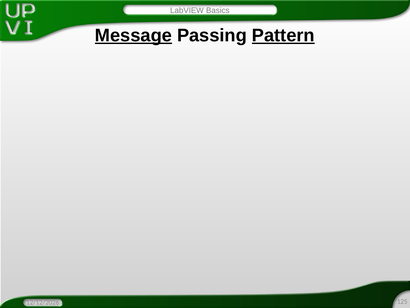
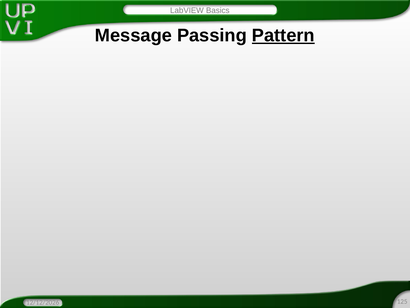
Message underline: present -> none
